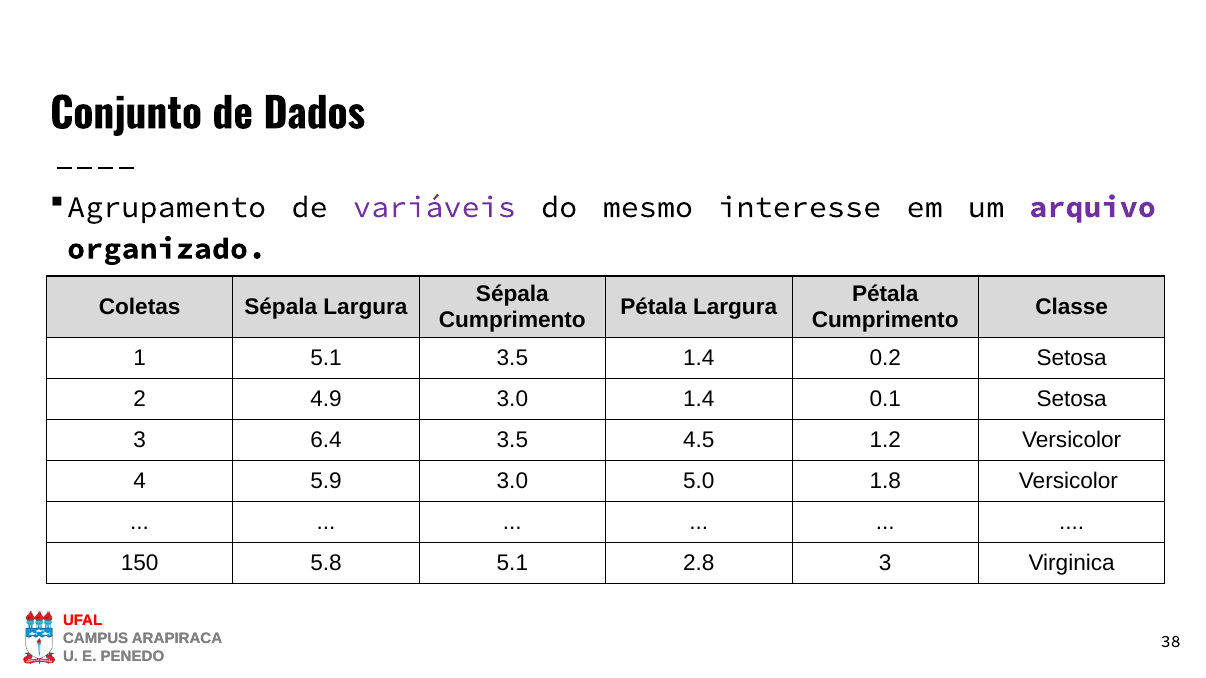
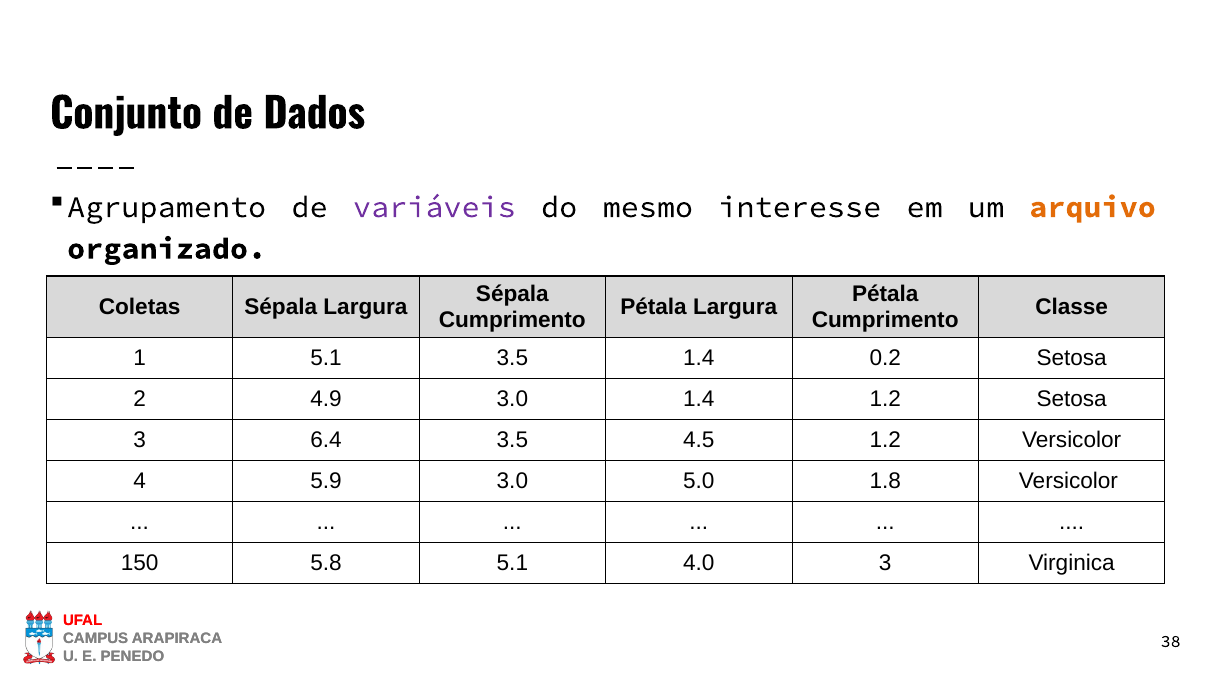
arquivo colour: purple -> orange
1.4 0.1: 0.1 -> 1.2
2.8: 2.8 -> 4.0
